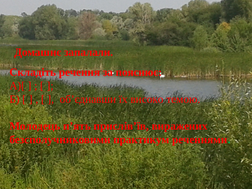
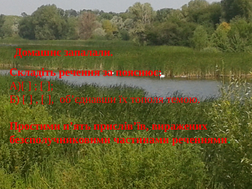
високо: високо -> тополя
Молодець: Молодець -> Простими
практикум: практикум -> частинами
